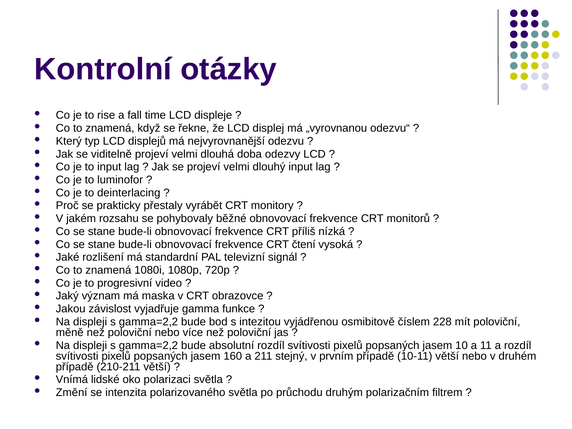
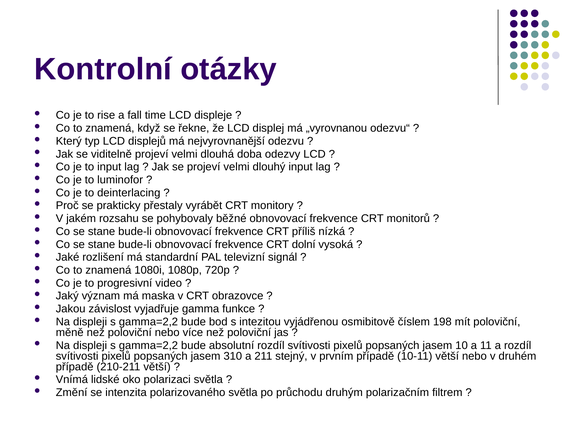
čtení: čtení -> dolní
228: 228 -> 198
160: 160 -> 310
